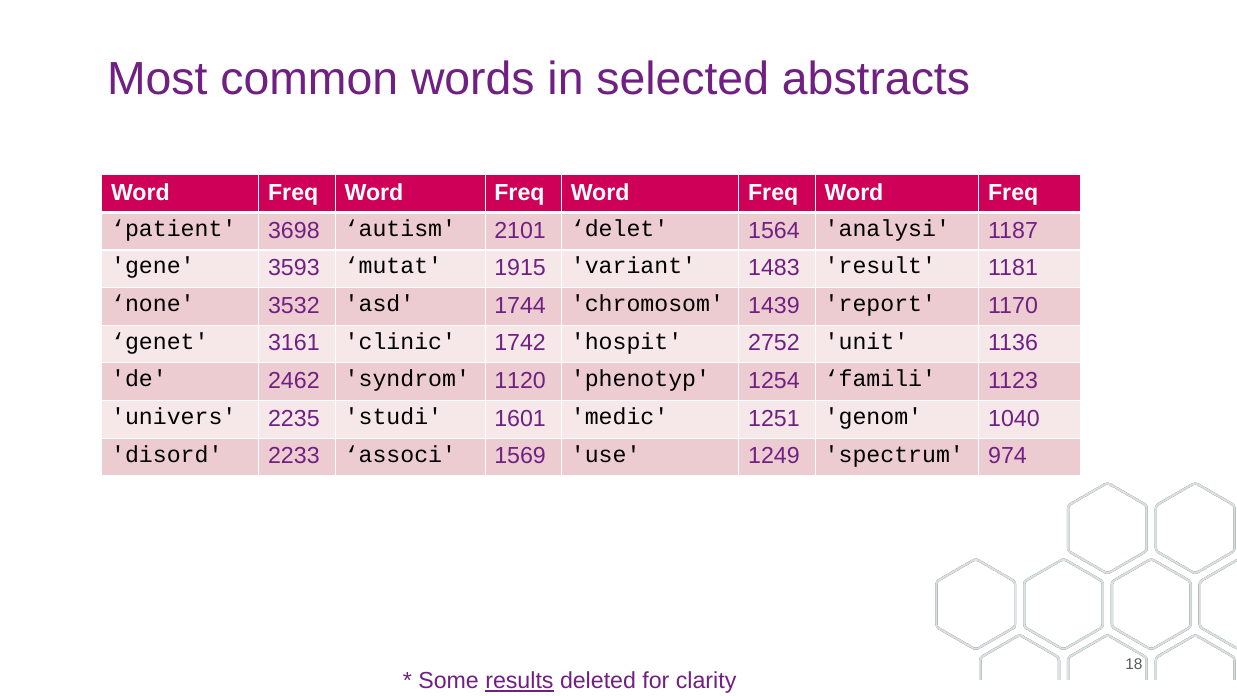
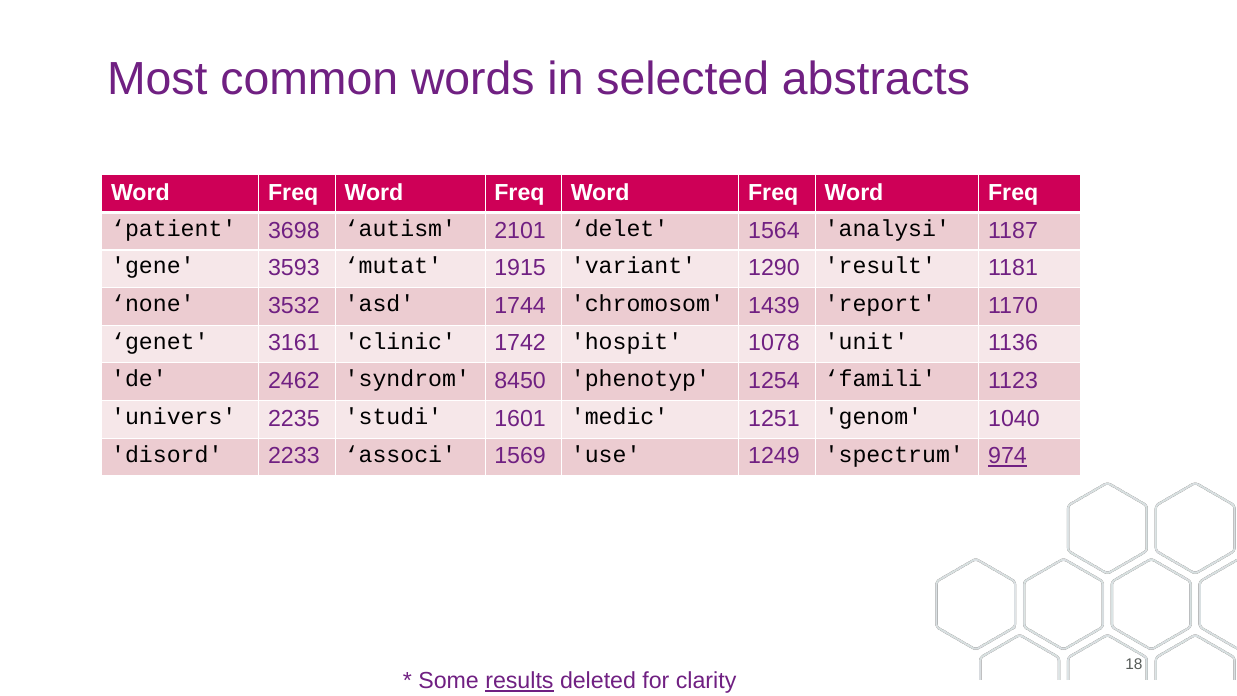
1483: 1483 -> 1290
2752: 2752 -> 1078
1120: 1120 -> 8450
974 underline: none -> present
